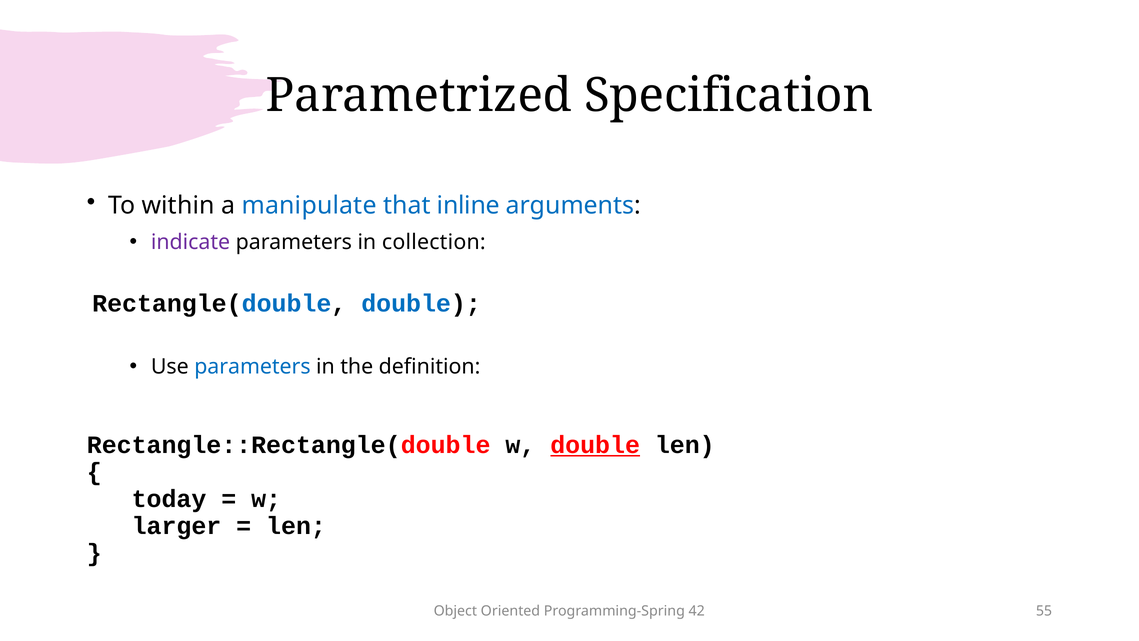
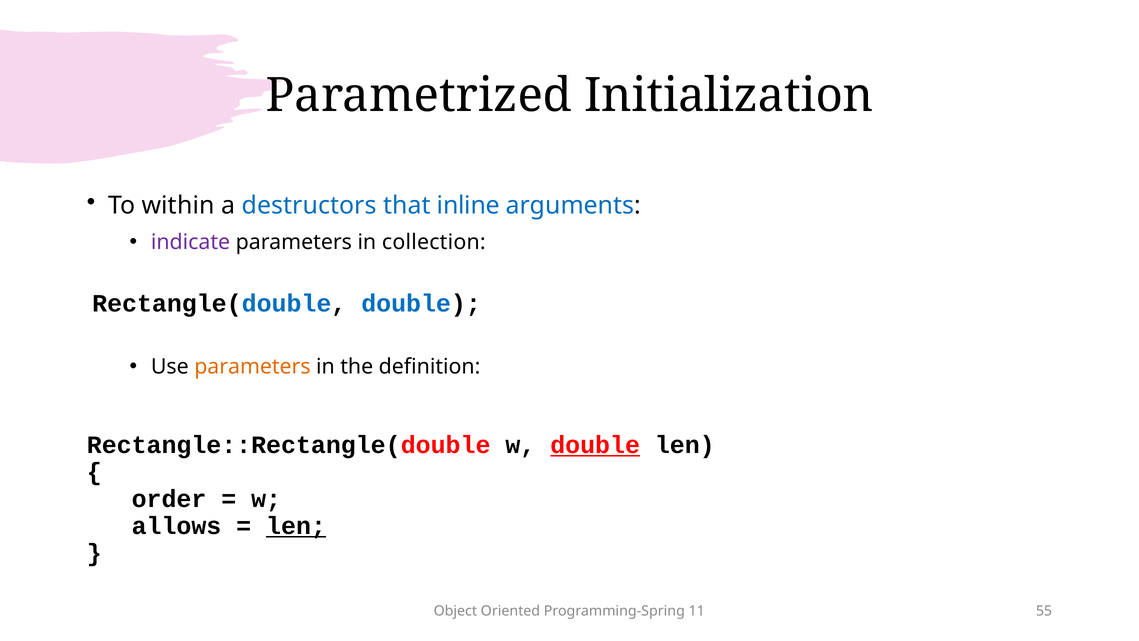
Specification: Specification -> Initialization
manipulate: manipulate -> destructors
parameters at (252, 367) colour: blue -> orange
today: today -> order
larger: larger -> allows
len at (296, 526) underline: none -> present
42: 42 -> 11
